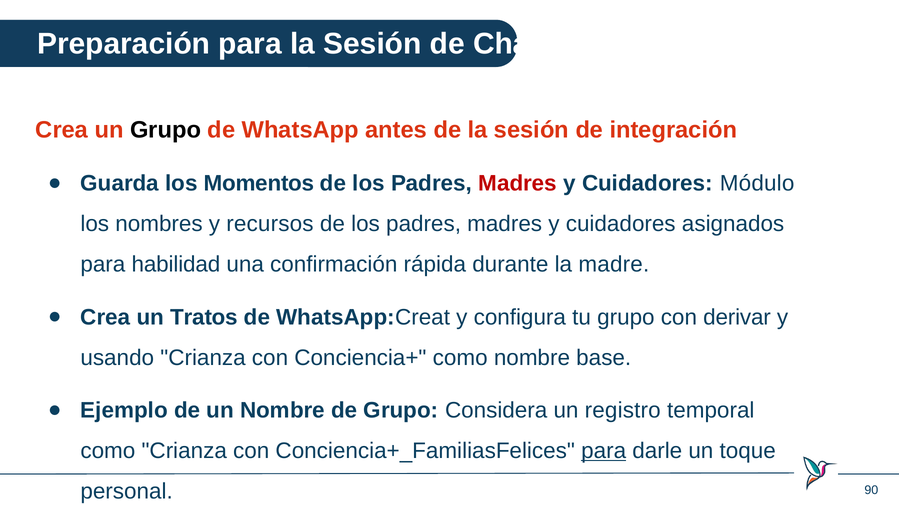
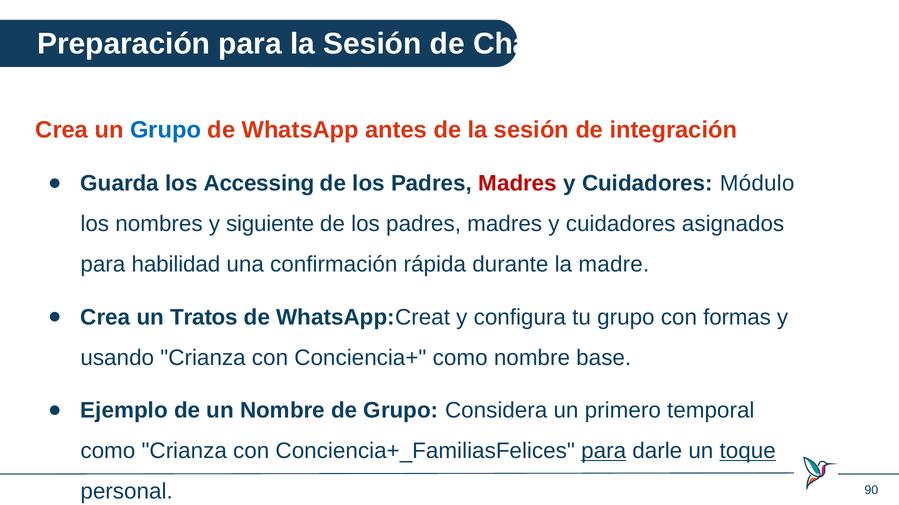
Grupo at (166, 130) colour: black -> blue
Momentos: Momentos -> Accessing
recursos: recursos -> siguiente
derivar: derivar -> formas
registro: registro -> primero
toque underline: none -> present
